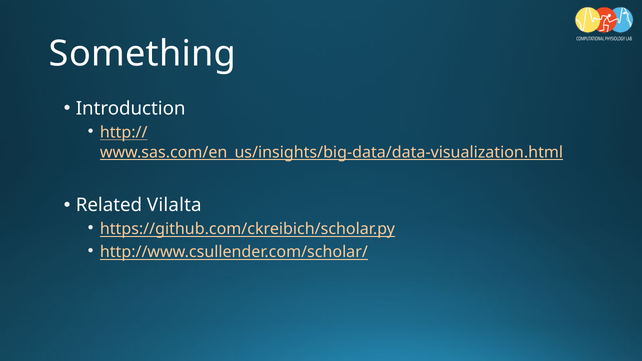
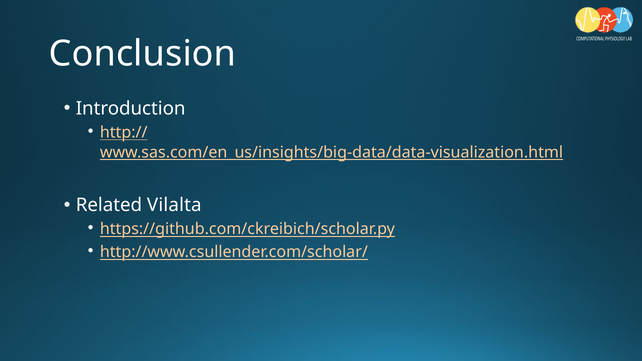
Something: Something -> Conclusion
